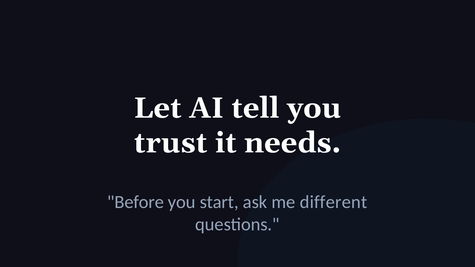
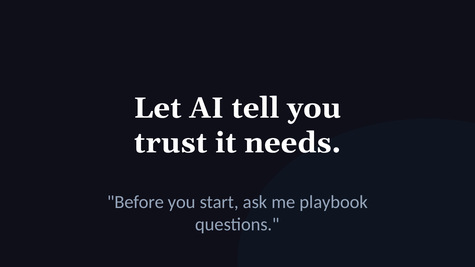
different: different -> playbook
